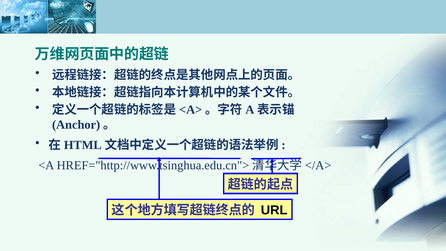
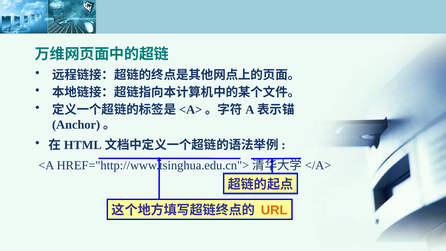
URL colour: black -> orange
